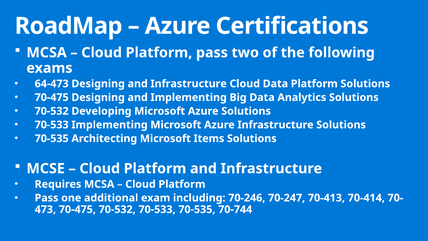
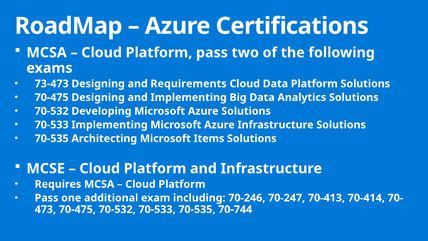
64-473: 64-473 -> 73-473
Designing and Infrastructure: Infrastructure -> Requirements
